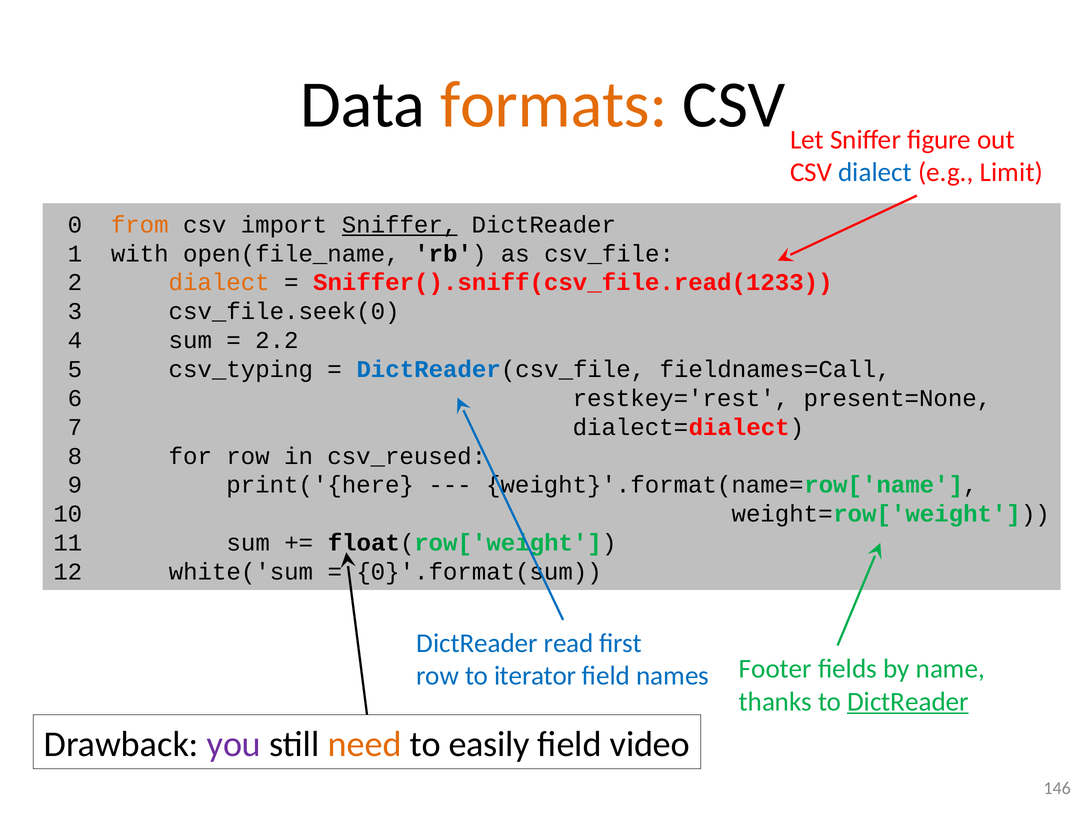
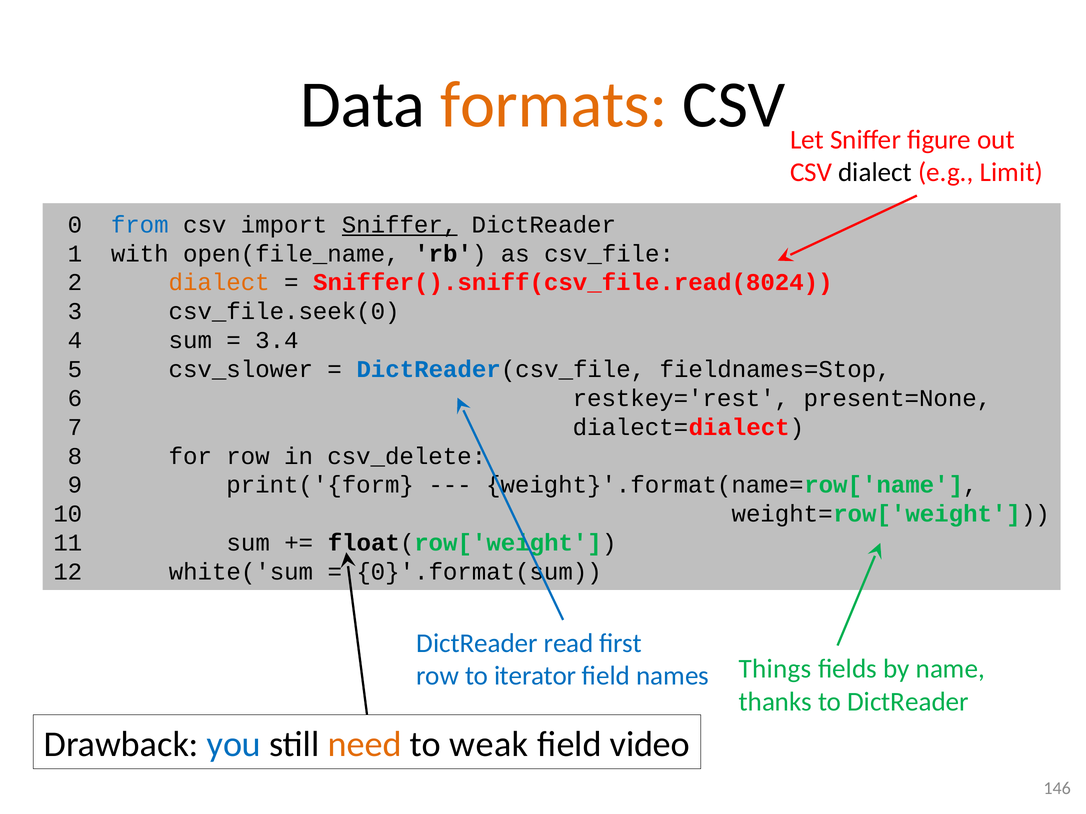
dialect at (875, 173) colour: blue -> black
from colour: orange -> blue
Sniffer().sniff(csv_file.read(1233: Sniffer().sniff(csv_file.read(1233 -> Sniffer().sniff(csv_file.read(8024
2.2: 2.2 -> 3.4
csv_typing: csv_typing -> csv_slower
fieldnames=Call: fieldnames=Call -> fieldnames=Stop
csv_reused: csv_reused -> csv_delete
print('{here: print('{here -> print('{form
Footer: Footer -> Things
DictReader at (908, 702) underline: present -> none
you colour: purple -> blue
easily: easily -> weak
